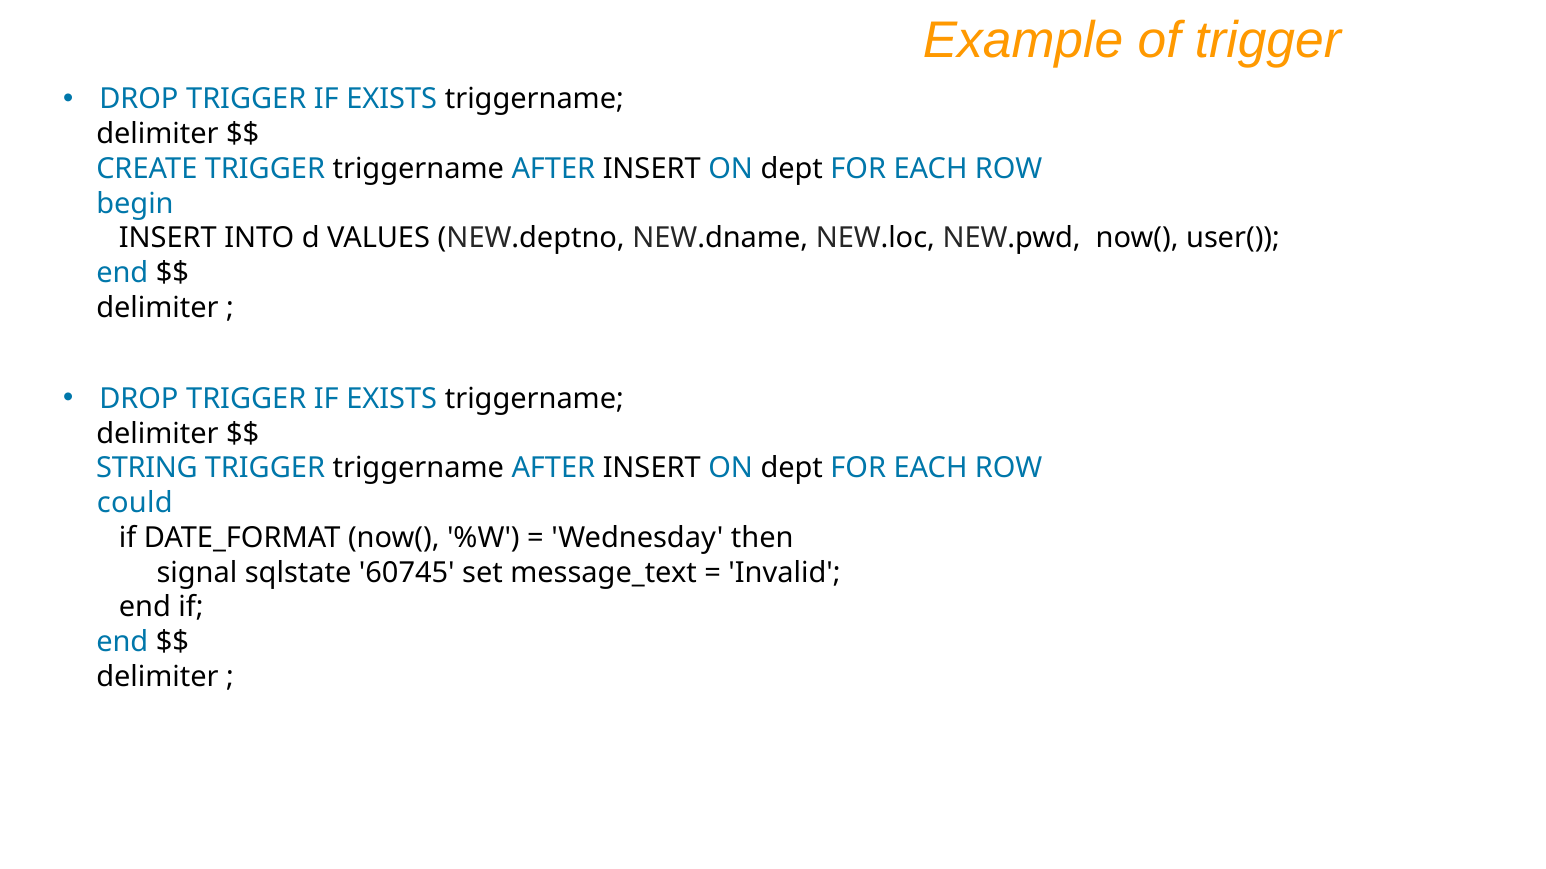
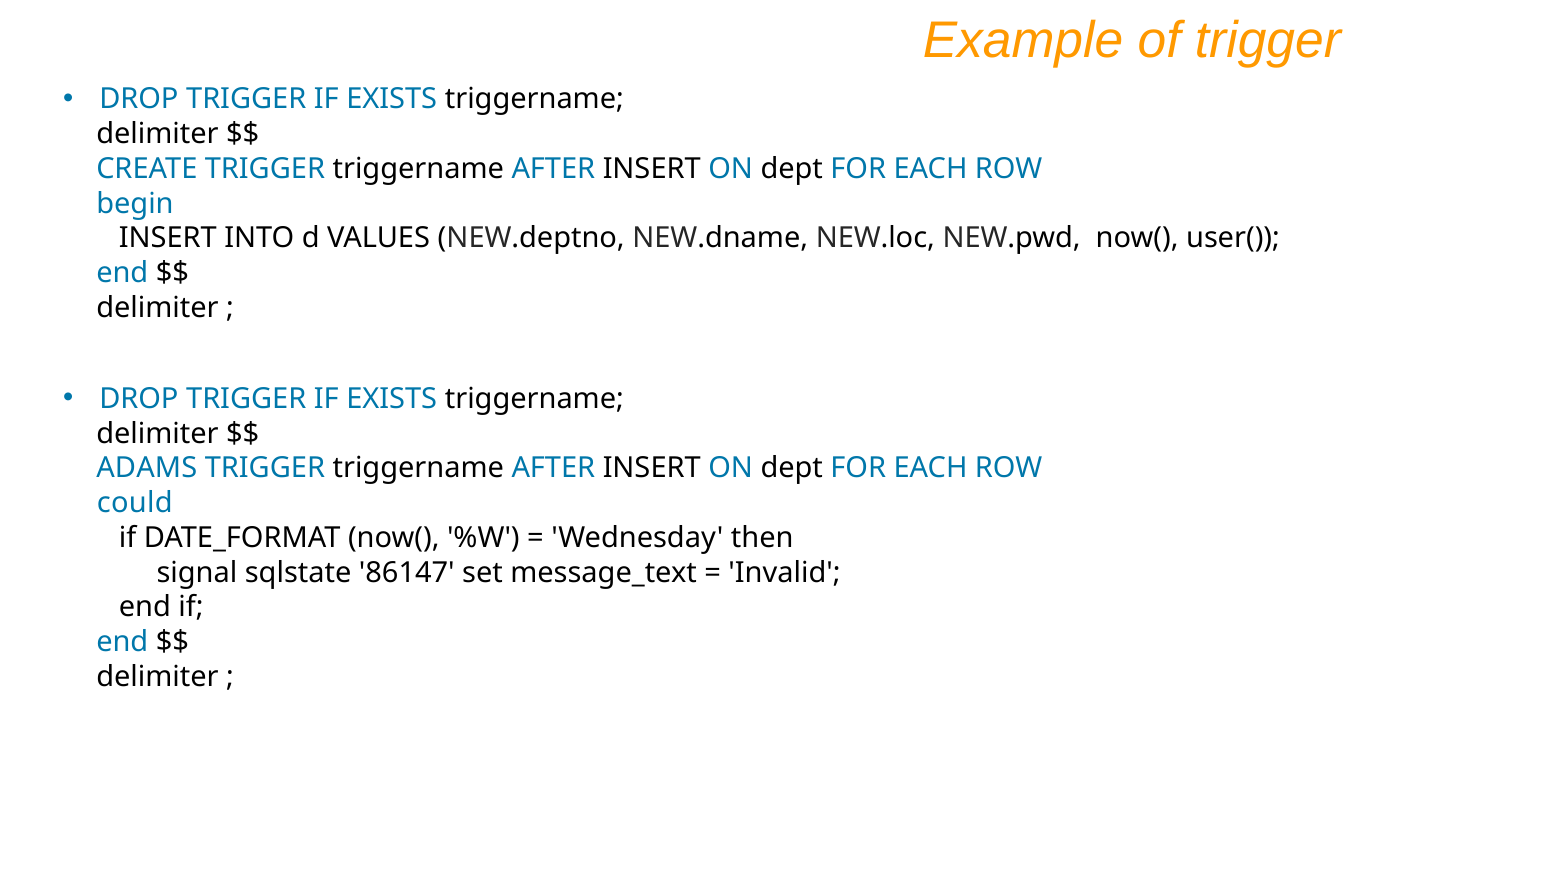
STRING: STRING -> ADAMS
60745: 60745 -> 86147
